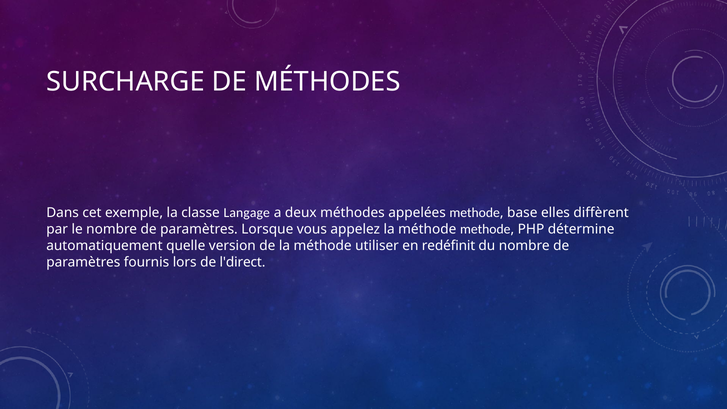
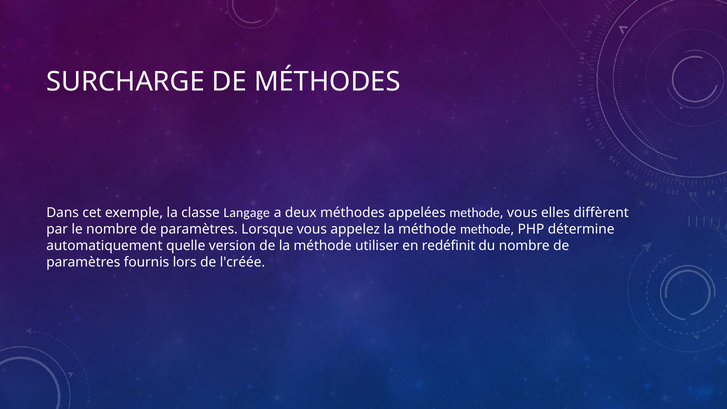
base at (522, 213): base -> vous
l'direct: l'direct -> l'créée
